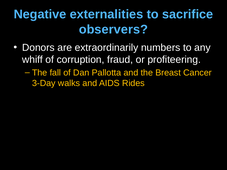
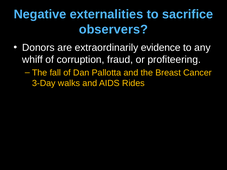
numbers: numbers -> evidence
